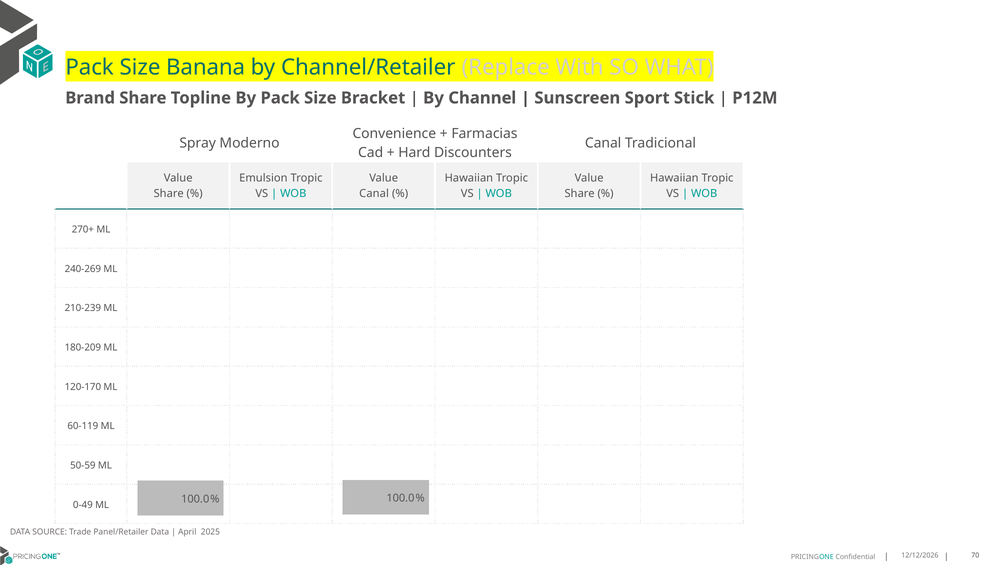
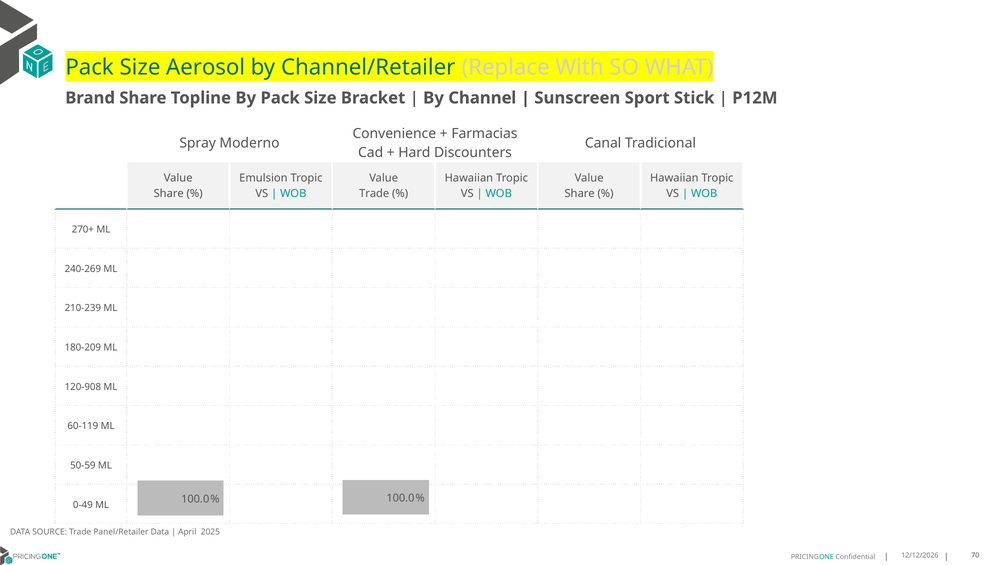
Banana: Banana -> Aerosol
Canal at (374, 193): Canal -> Trade
120-170: 120-170 -> 120-908
